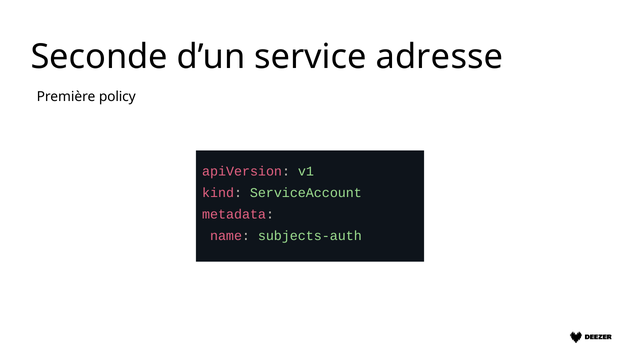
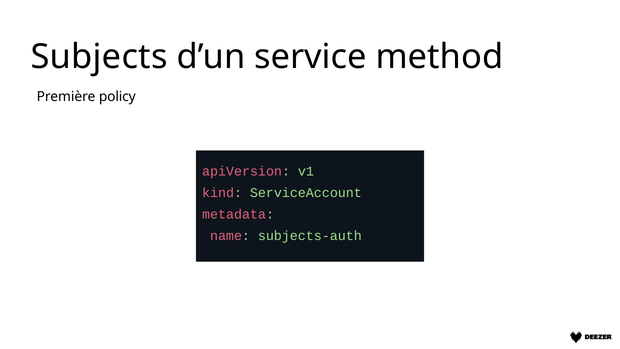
Seconde: Seconde -> Subjects
adresse: adresse -> method
